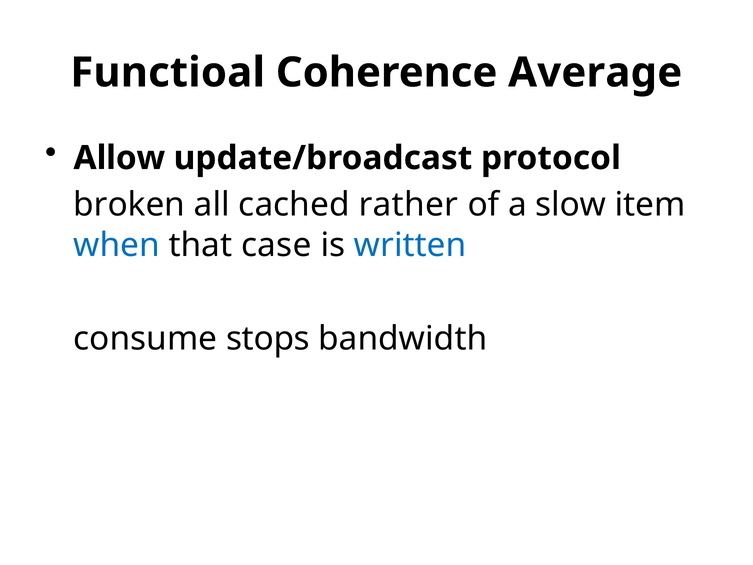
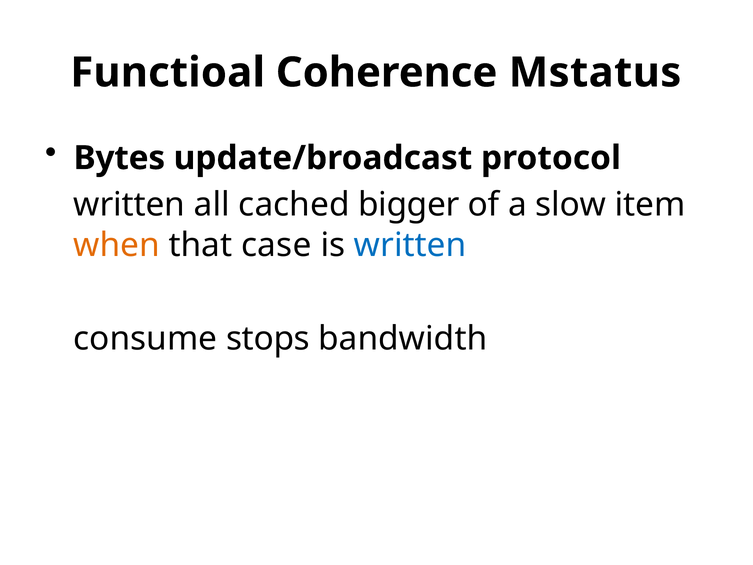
Average: Average -> Mstatus
Allow: Allow -> Bytes
broken at (129, 205): broken -> written
rather: rather -> bigger
when colour: blue -> orange
